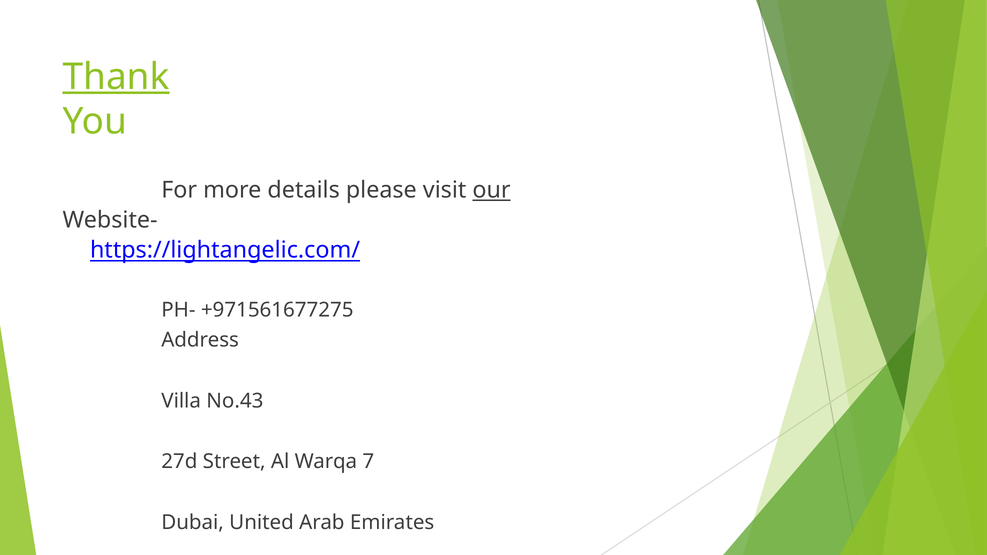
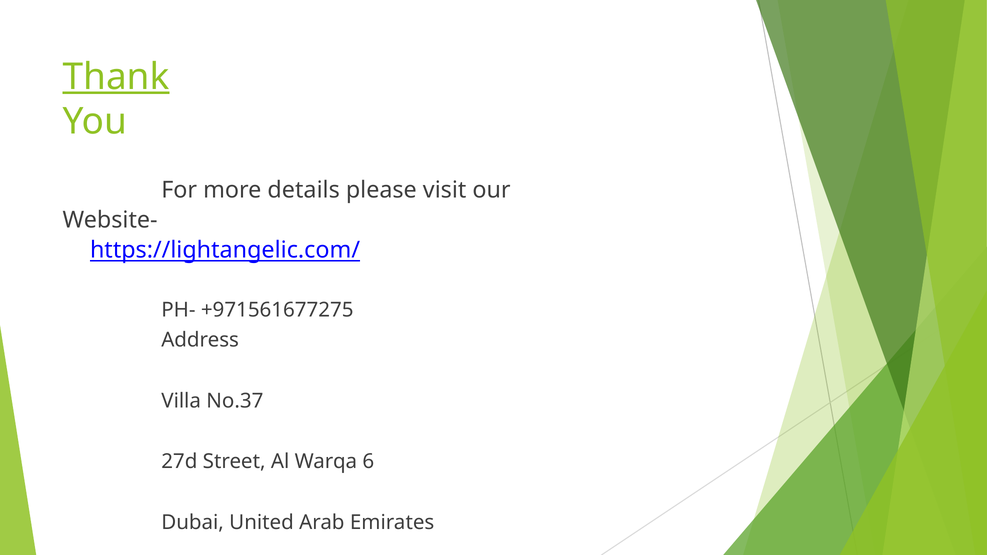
our underline: present -> none
No.43: No.43 -> No.37
7: 7 -> 6
